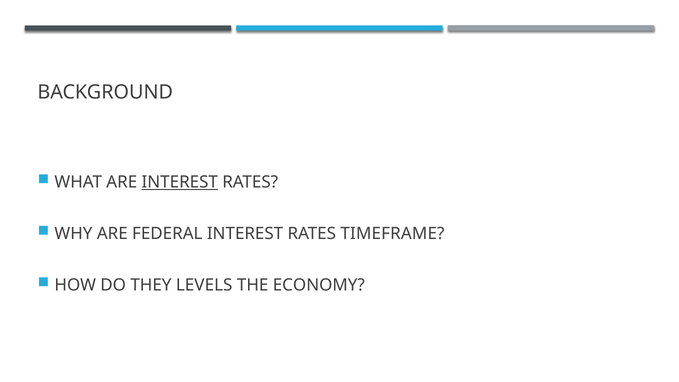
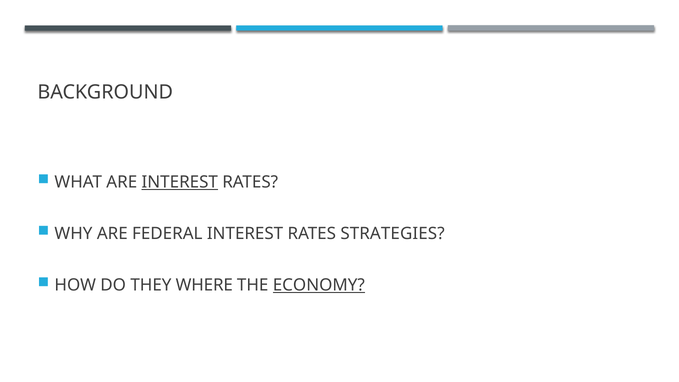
TIMEFRAME: TIMEFRAME -> STRATEGIES
LEVELS: LEVELS -> WHERE
ECONOMY underline: none -> present
